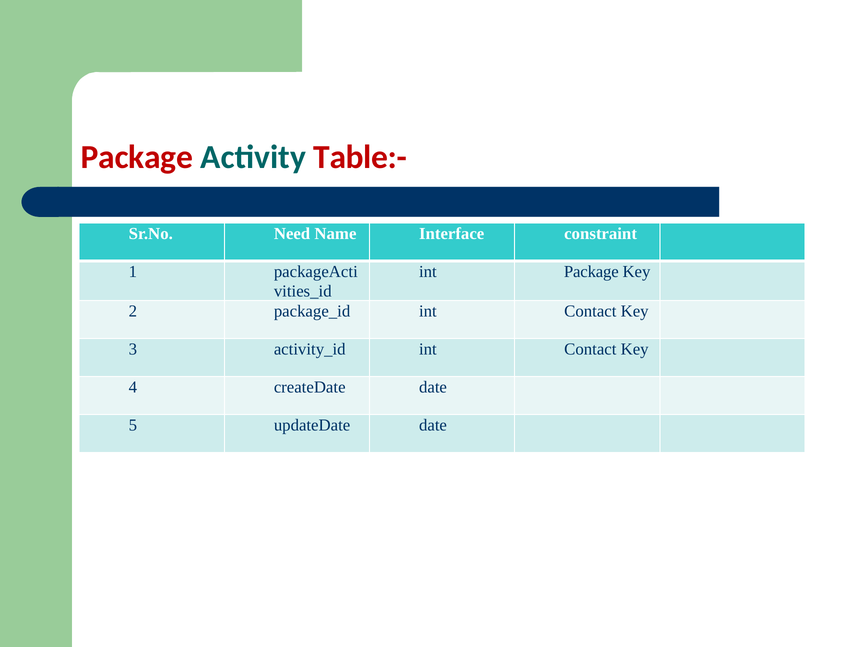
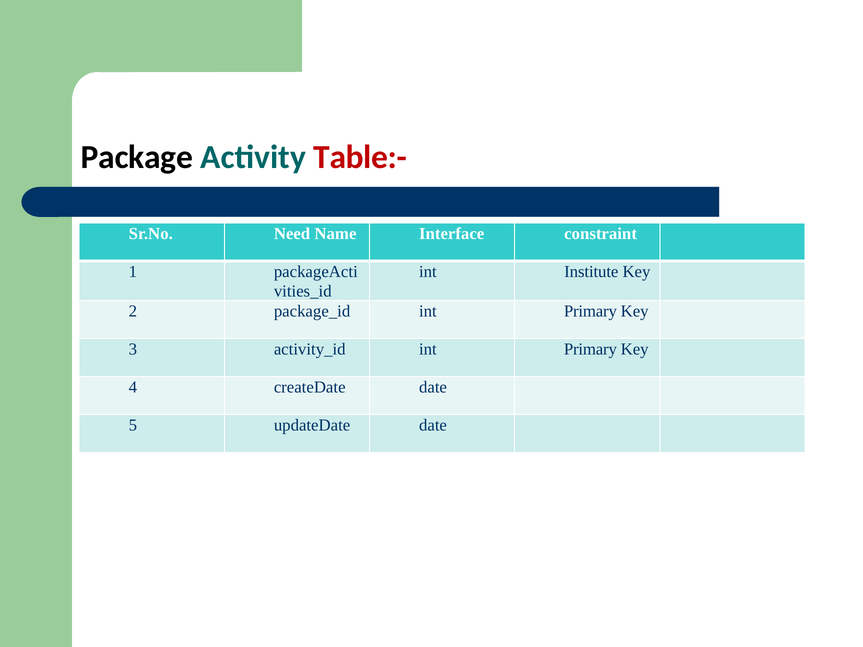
Package at (137, 157) colour: red -> black
int Package: Package -> Institute
Contact at (590, 311): Contact -> Primary
Contact at (590, 349): Contact -> Primary
